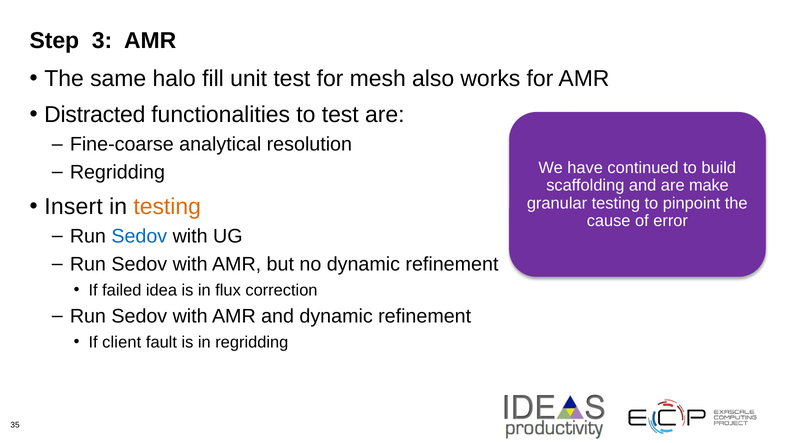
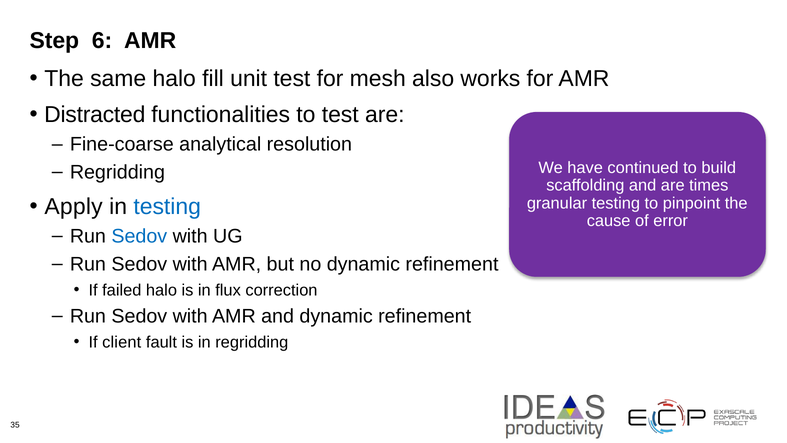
3: 3 -> 6
make: make -> times
Insert: Insert -> Apply
testing at (167, 207) colour: orange -> blue
failed idea: idea -> halo
